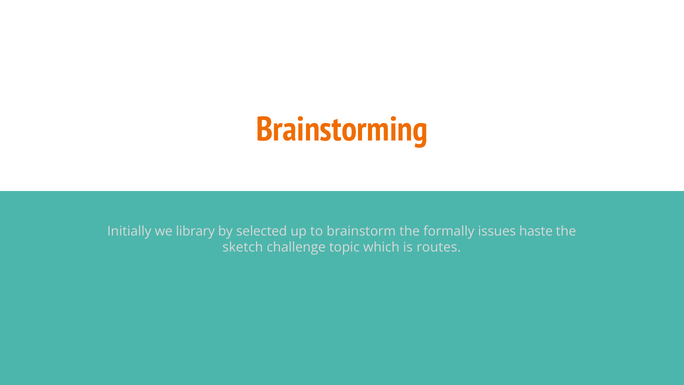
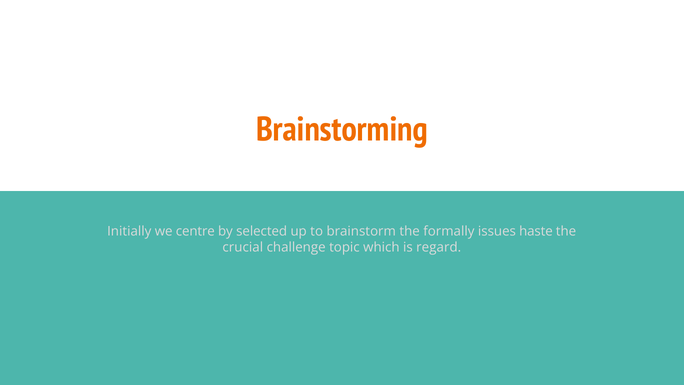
library: library -> centre
sketch: sketch -> crucial
routes: routes -> regard
